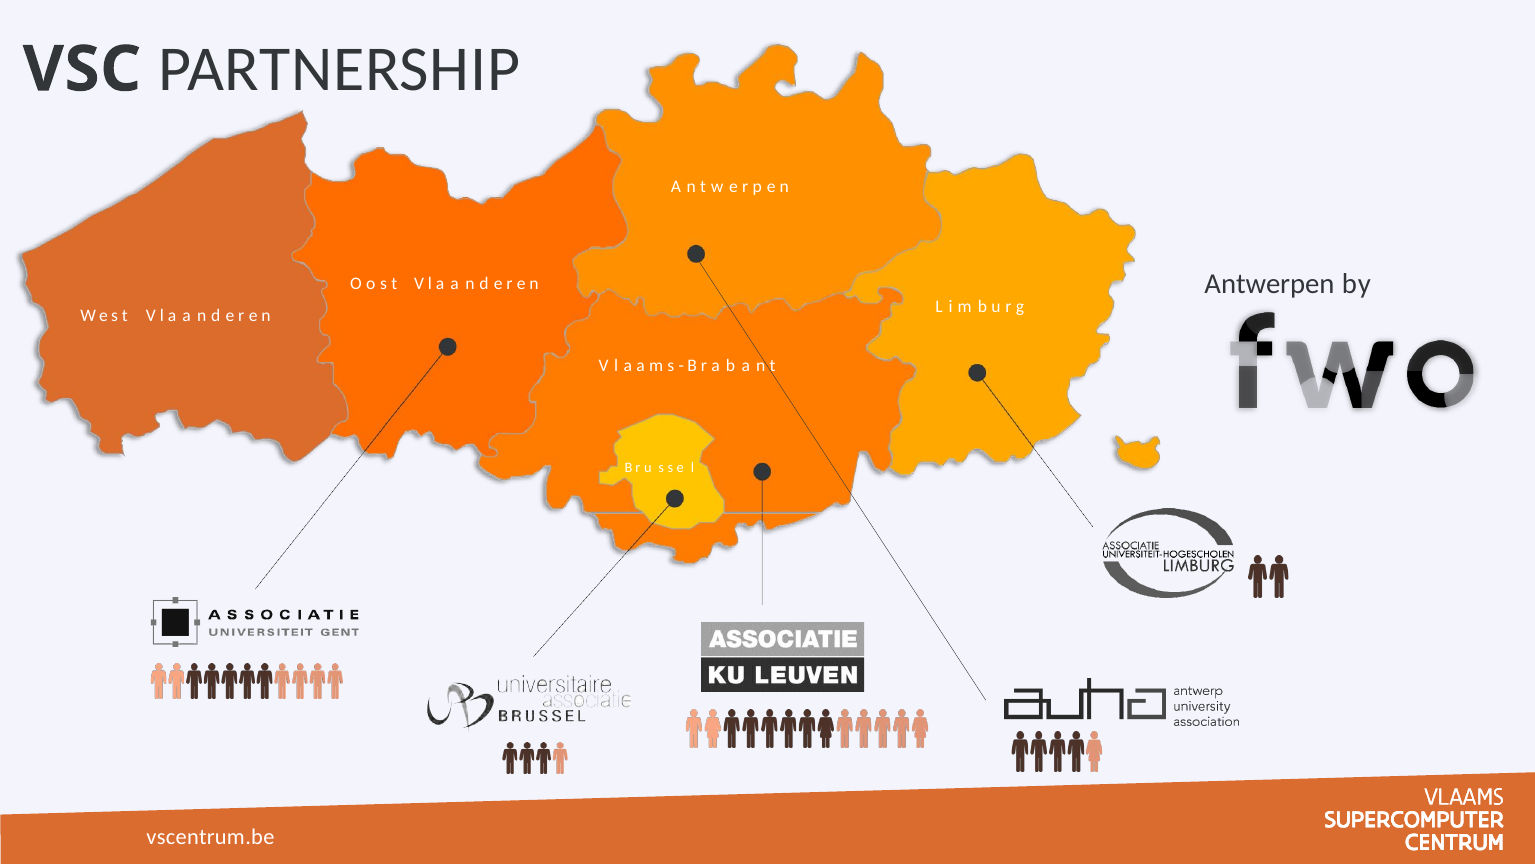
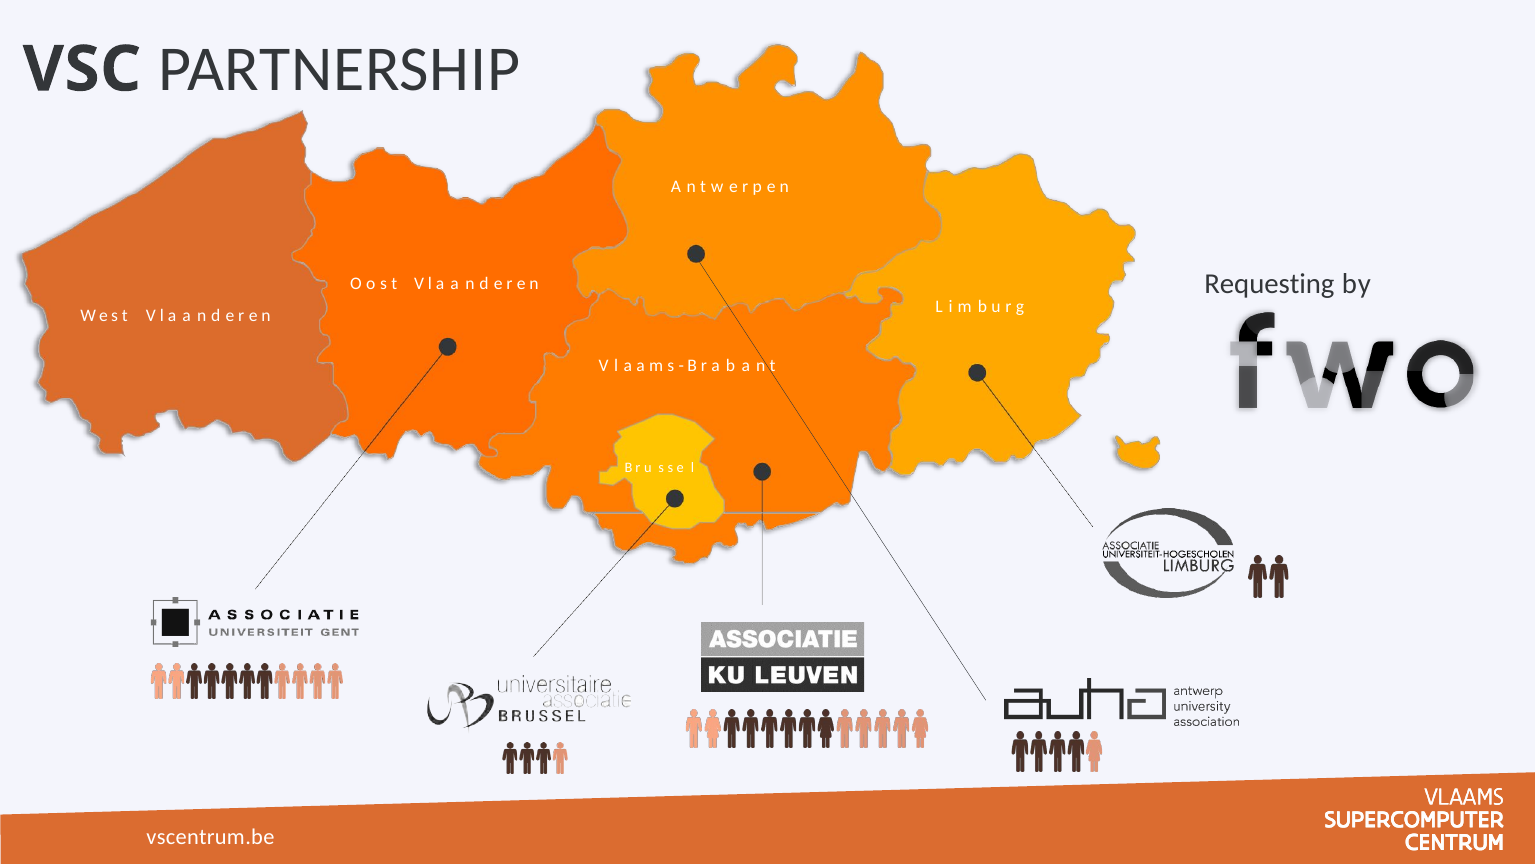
Antwerpen: Antwerpen -> Requesting
